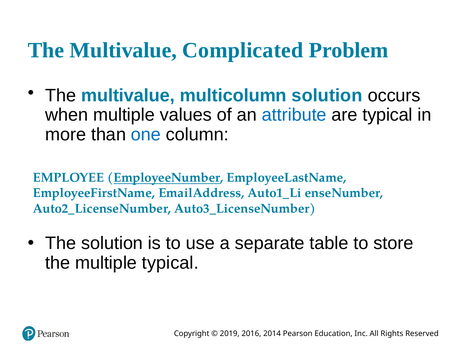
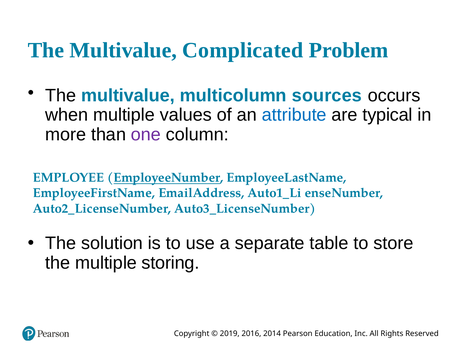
multicolumn solution: solution -> sources
one colour: blue -> purple
multiple typical: typical -> storing
